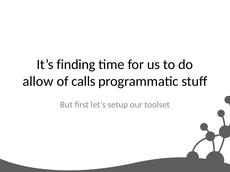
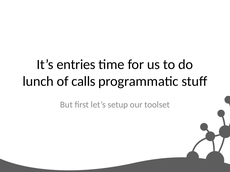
finding: finding -> entries
allow: allow -> lunch
